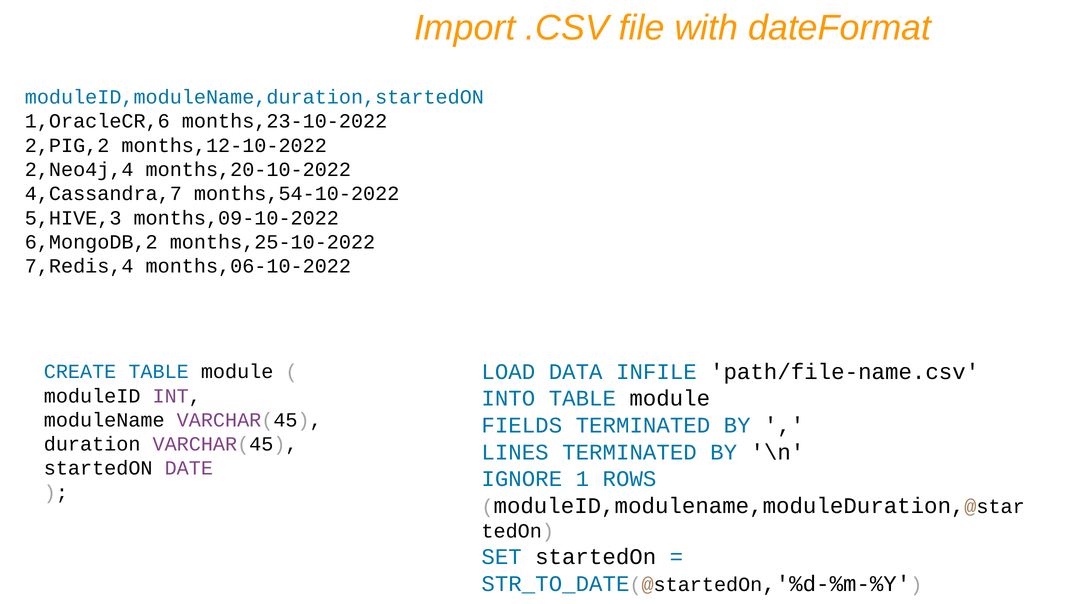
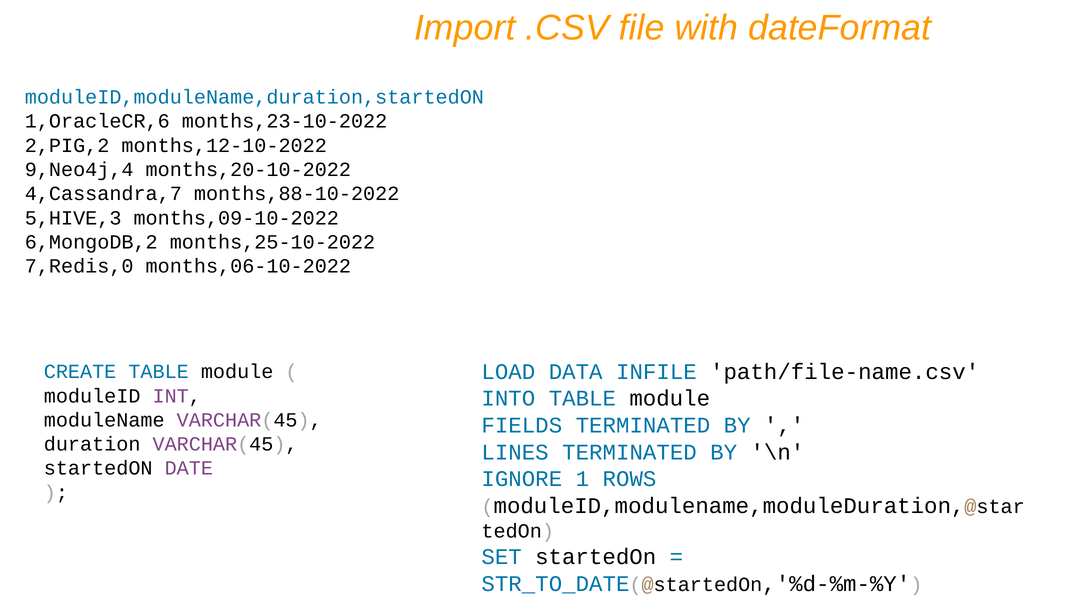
2,Neo4j,4: 2,Neo4j,4 -> 9,Neo4j,4
months,54-10-2022: months,54-10-2022 -> months,88-10-2022
7,Redis,4: 7,Redis,4 -> 7,Redis,0
